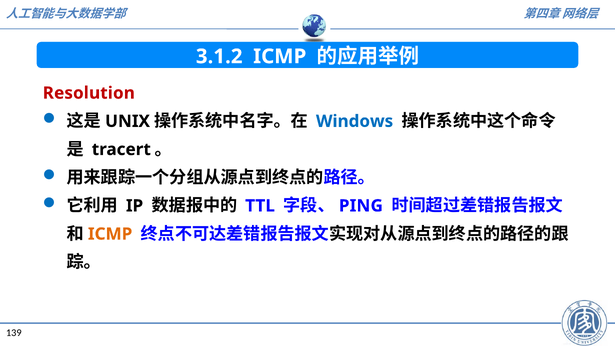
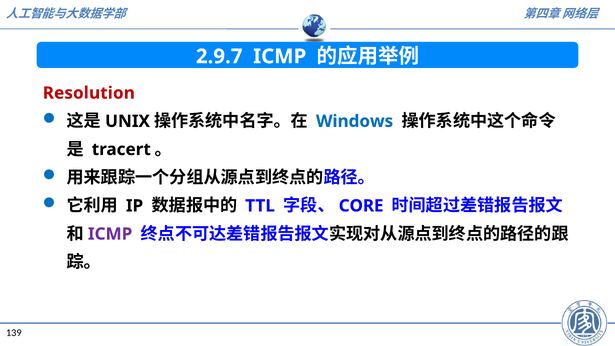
3.1.2: 3.1.2 -> 2.9.7
PING: PING -> CORE
ICMP at (110, 234) colour: orange -> purple
